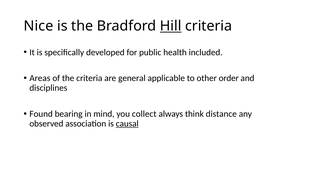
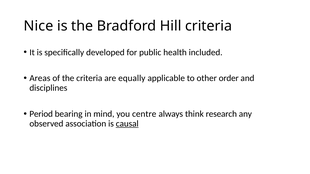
Hill underline: present -> none
general: general -> equally
Found: Found -> Period
collect: collect -> centre
distance: distance -> research
